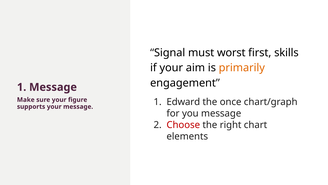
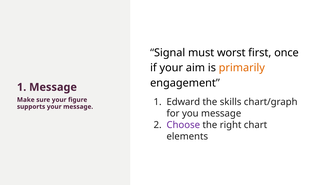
skills: skills -> once
once: once -> skills
Choose colour: red -> purple
